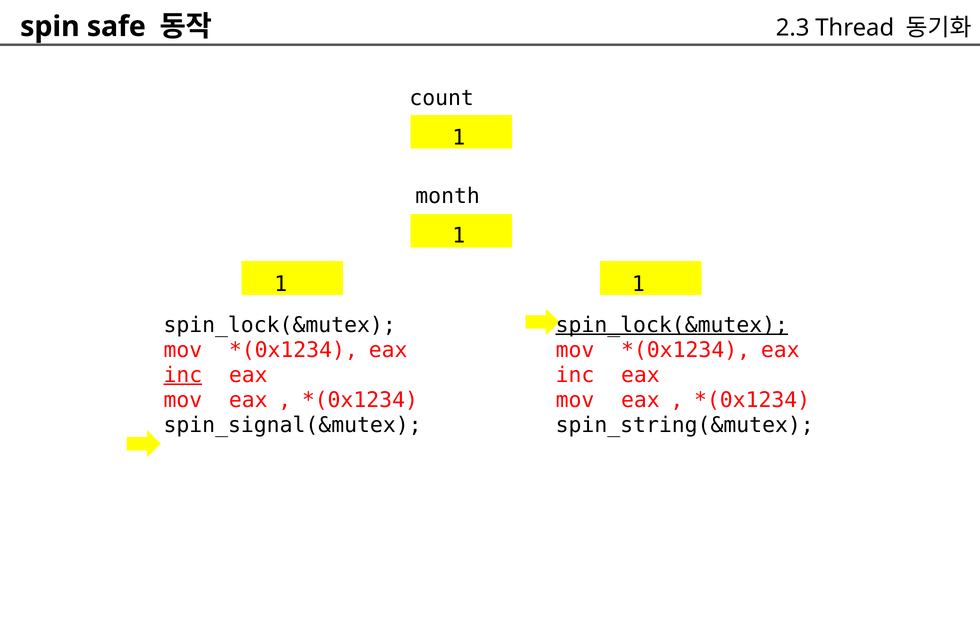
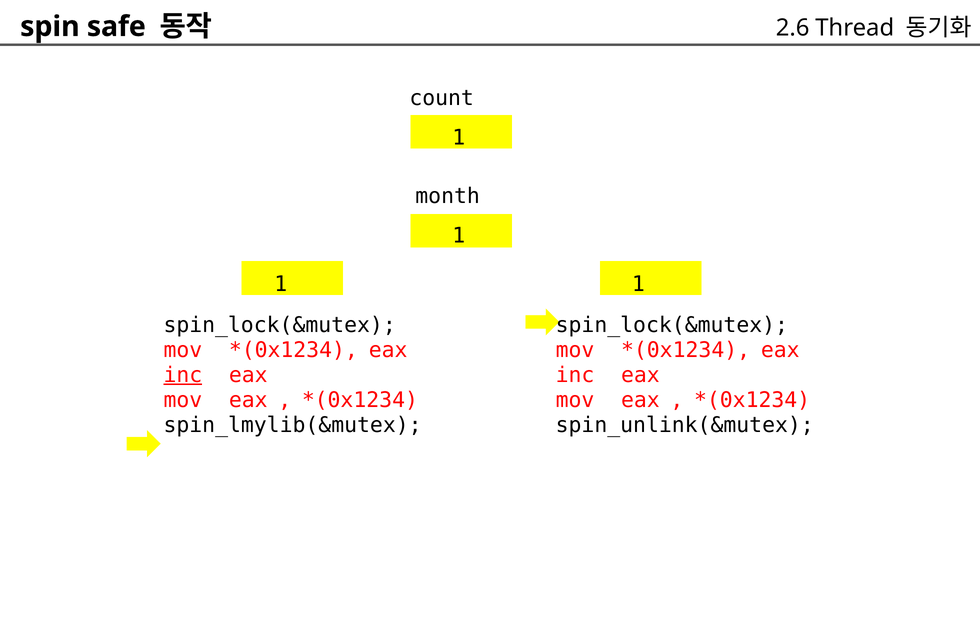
2.3: 2.3 -> 2.6
spin_lock(&mutex at (672, 325) underline: present -> none
spin_signal(&mutex: spin_signal(&mutex -> spin_lmylib(&mutex
spin_string(&mutex: spin_string(&mutex -> spin_unlink(&mutex
